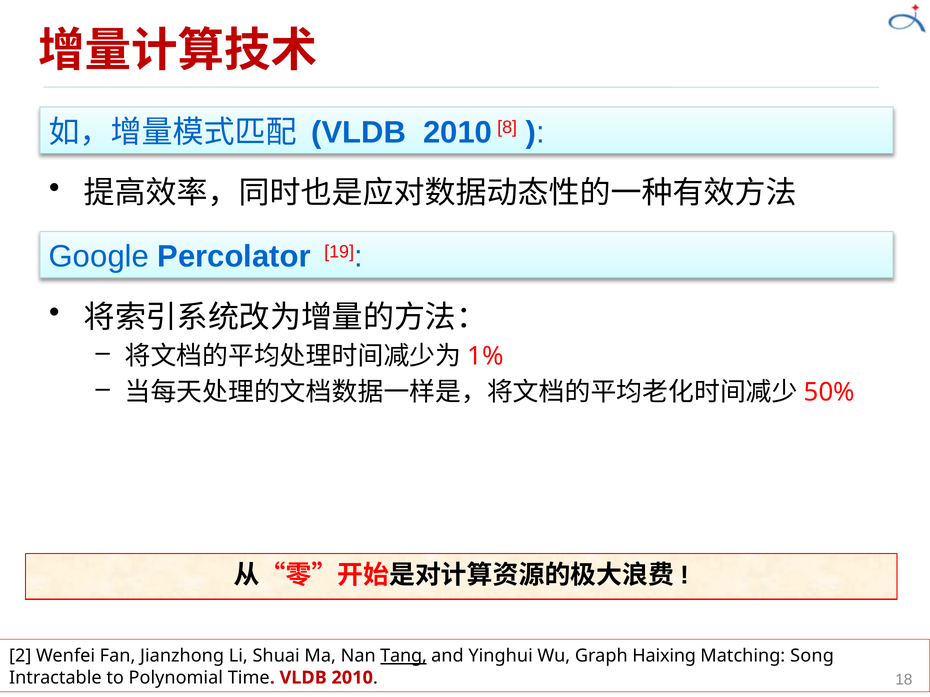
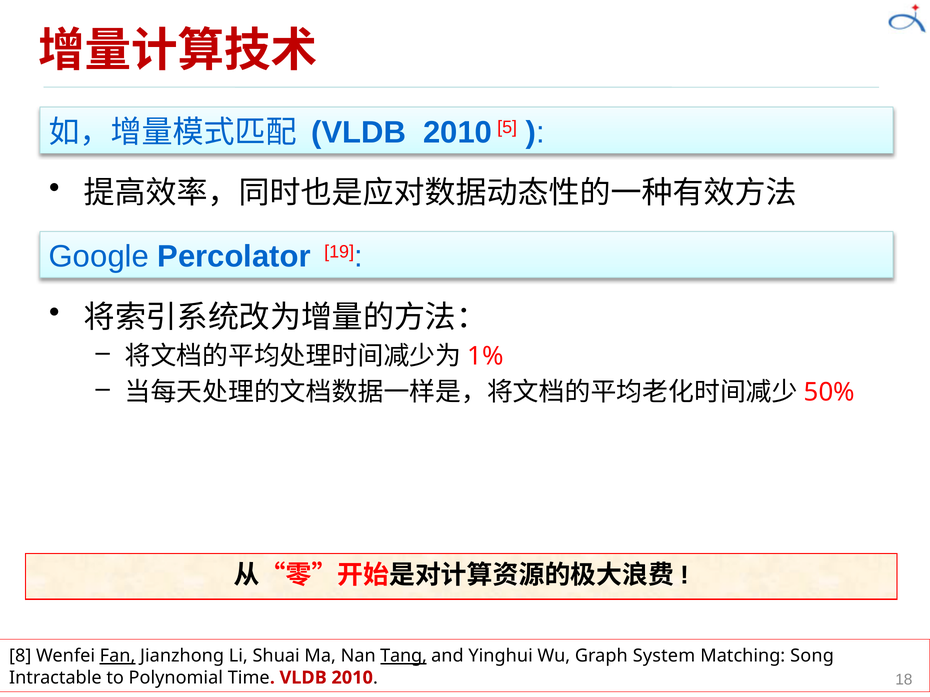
8: 8 -> 5
2: 2 -> 8
Fan underline: none -> present
Haixing: Haixing -> System
